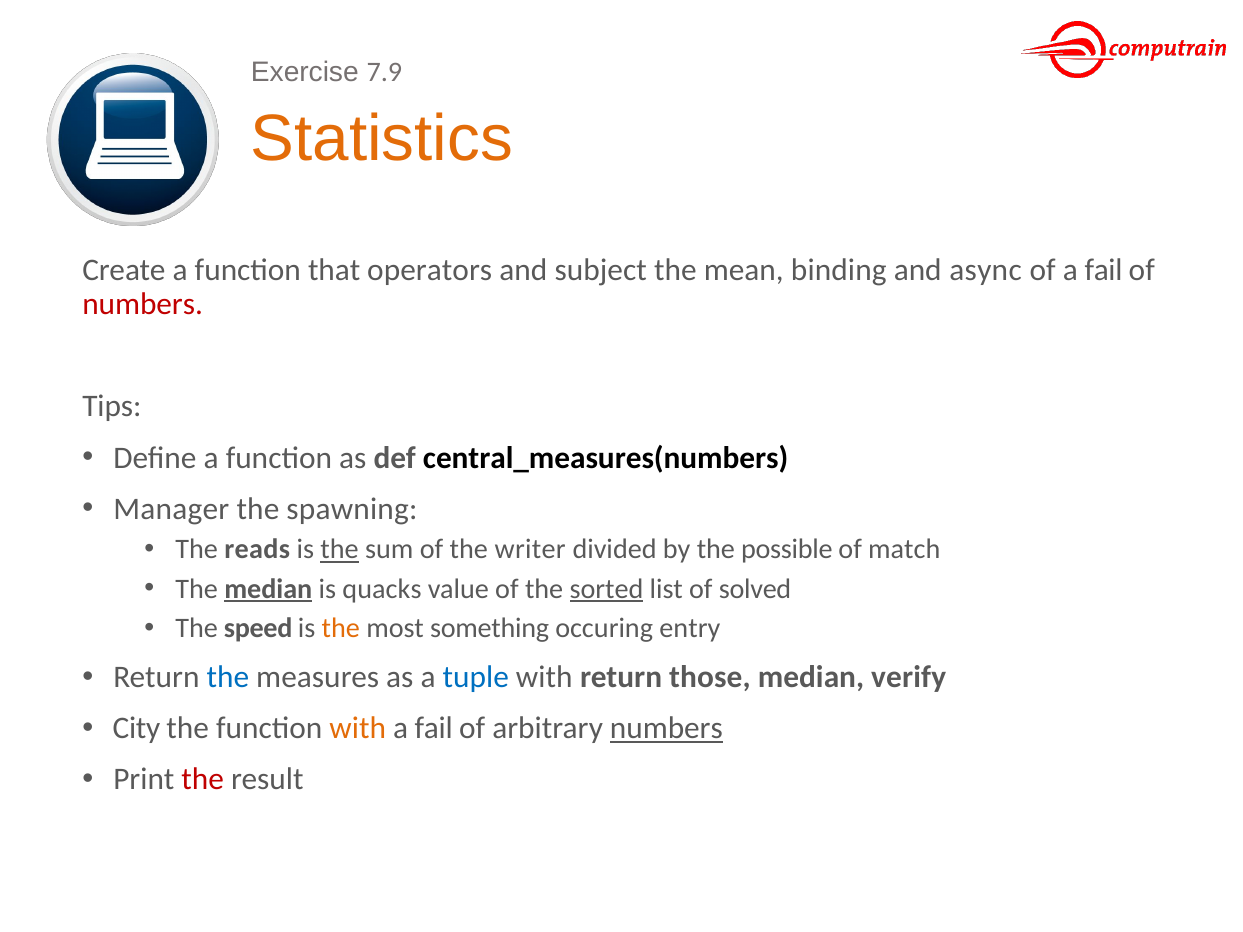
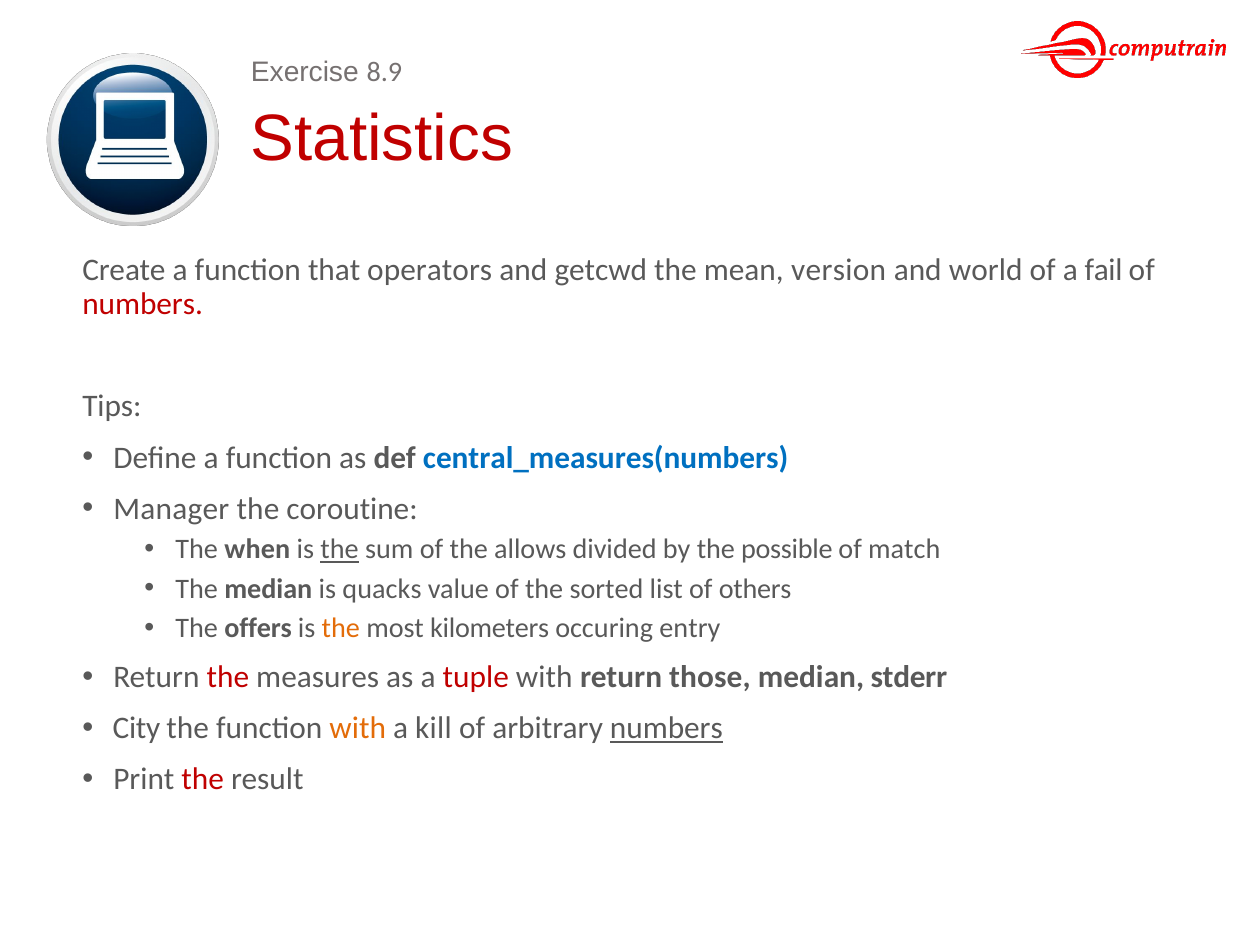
7.9: 7.9 -> 8.9
Statistics colour: orange -> red
subject: subject -> getcwd
binding: binding -> version
async: async -> world
central_measures(numbers colour: black -> blue
spawning: spawning -> coroutine
reads: reads -> when
writer: writer -> allows
median at (268, 589) underline: present -> none
sorted underline: present -> none
solved: solved -> others
speed: speed -> offers
something: something -> kilometers
the at (228, 677) colour: blue -> red
tuple colour: blue -> red
verify: verify -> stderr
fail at (434, 728): fail -> kill
